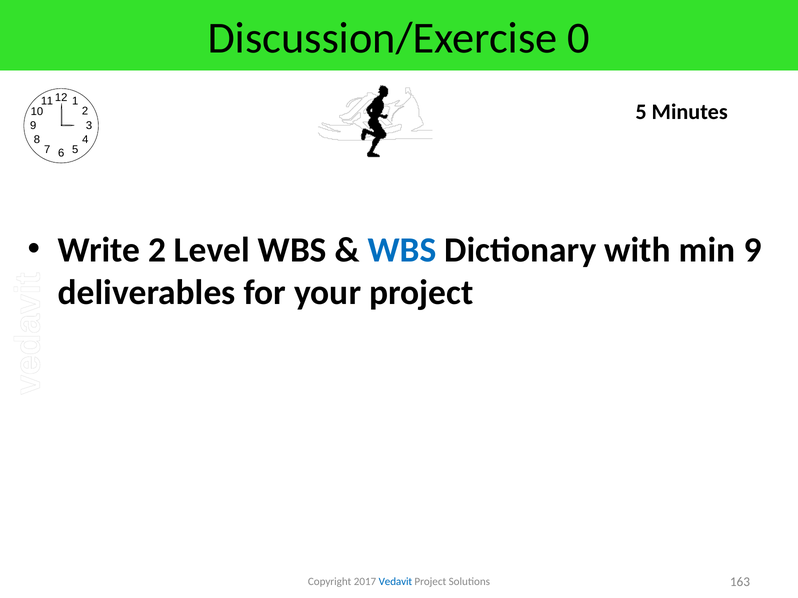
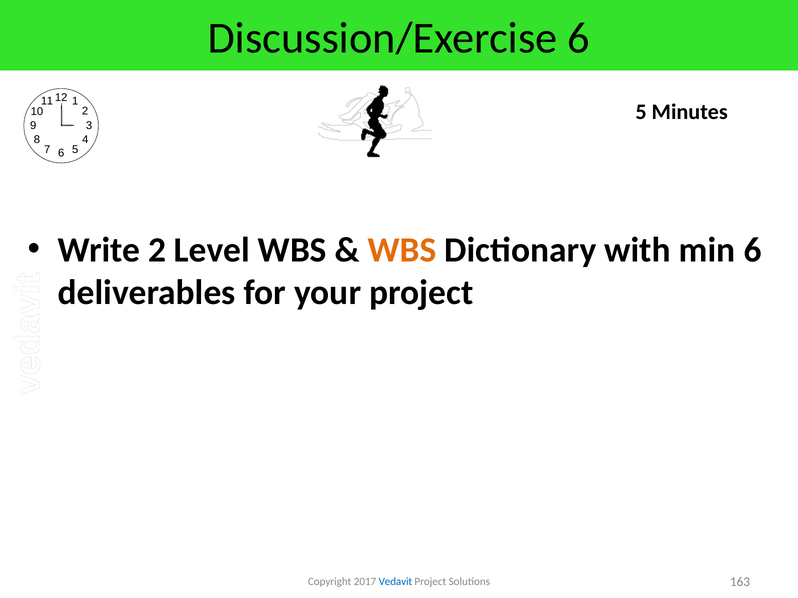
Discussion/Exercise 0: 0 -> 6
WBS at (402, 250) colour: blue -> orange
min 9: 9 -> 6
